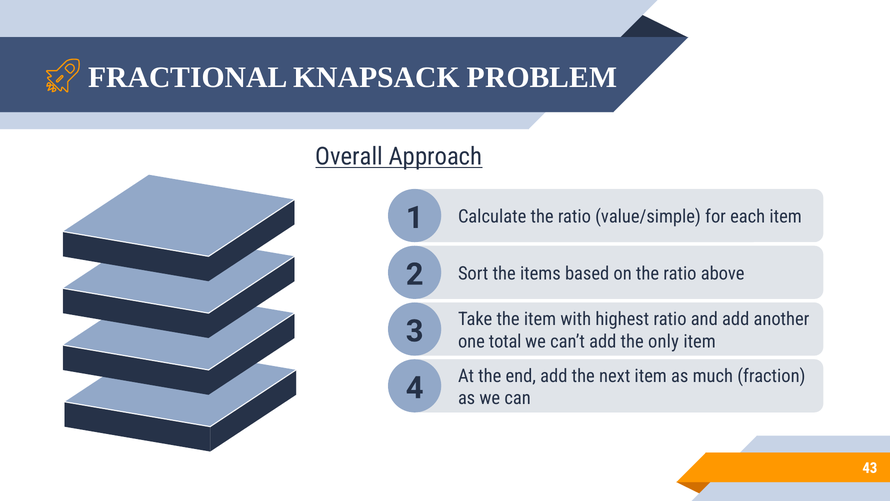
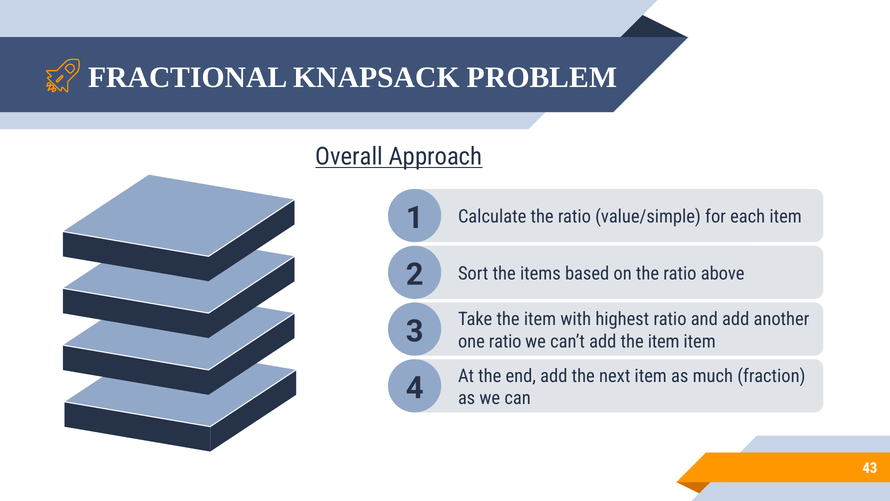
one total: total -> ratio
add the only: only -> item
